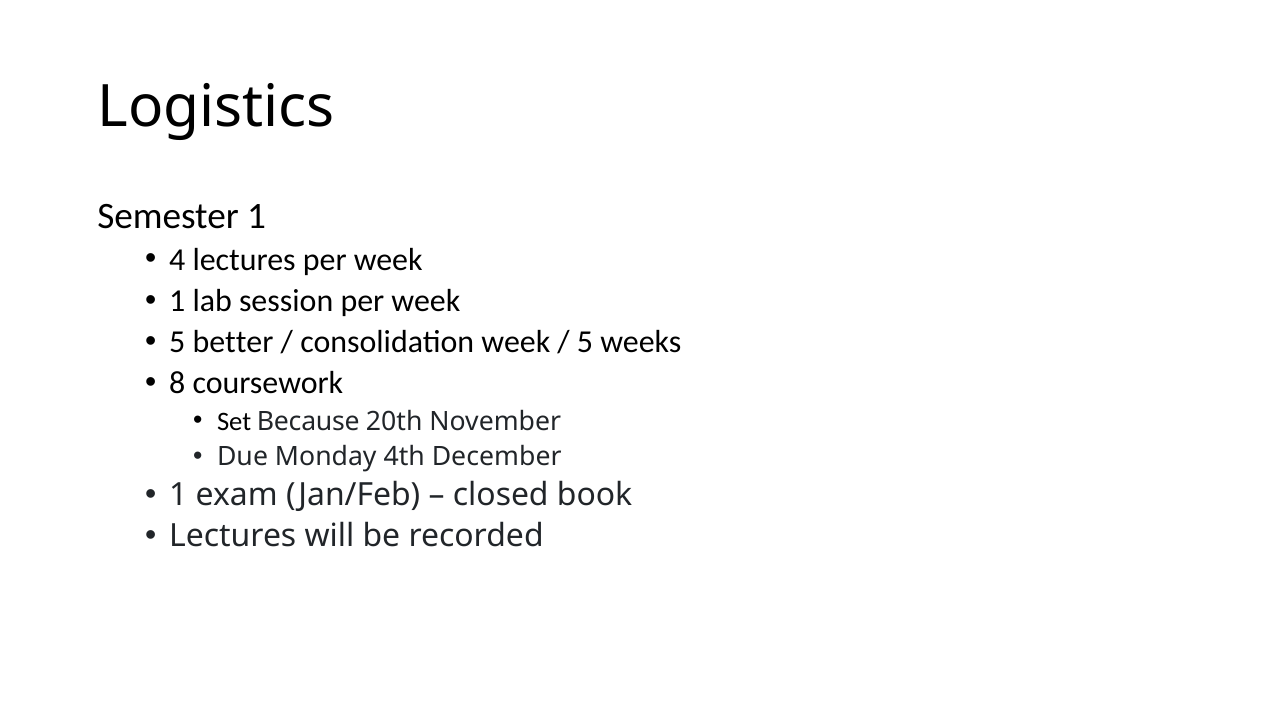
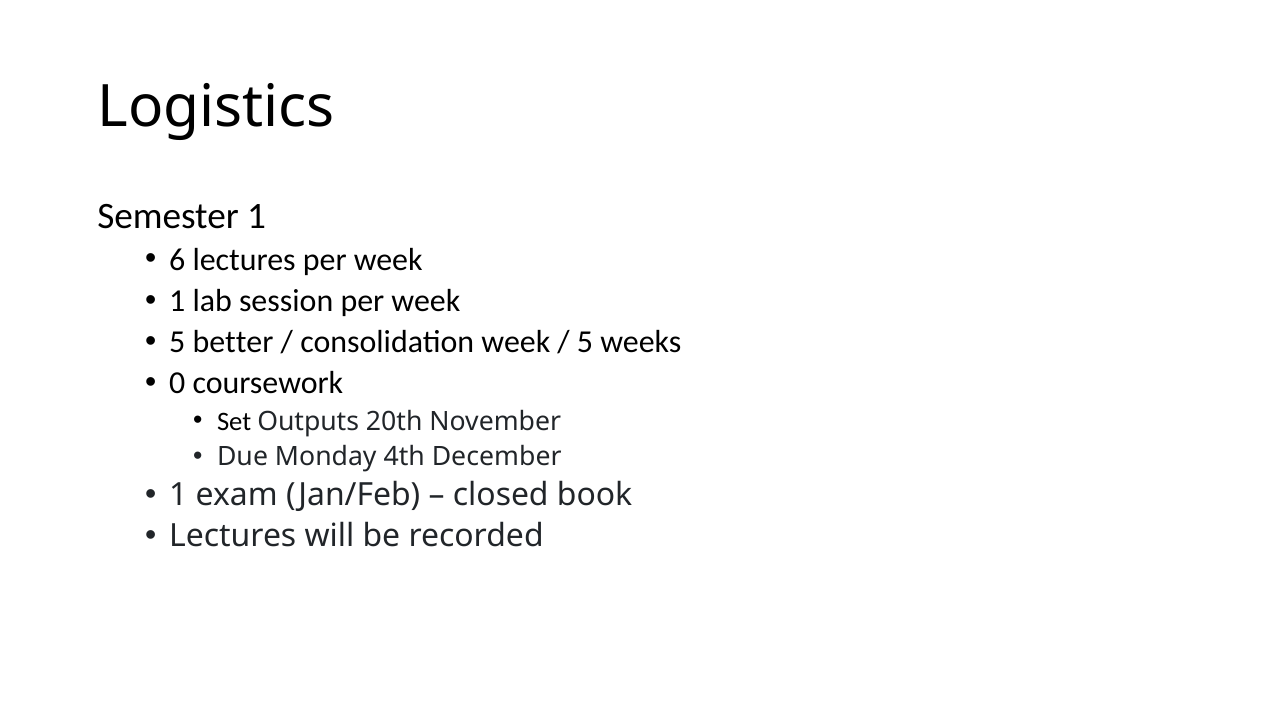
4: 4 -> 6
8: 8 -> 0
Because: Because -> Outputs
